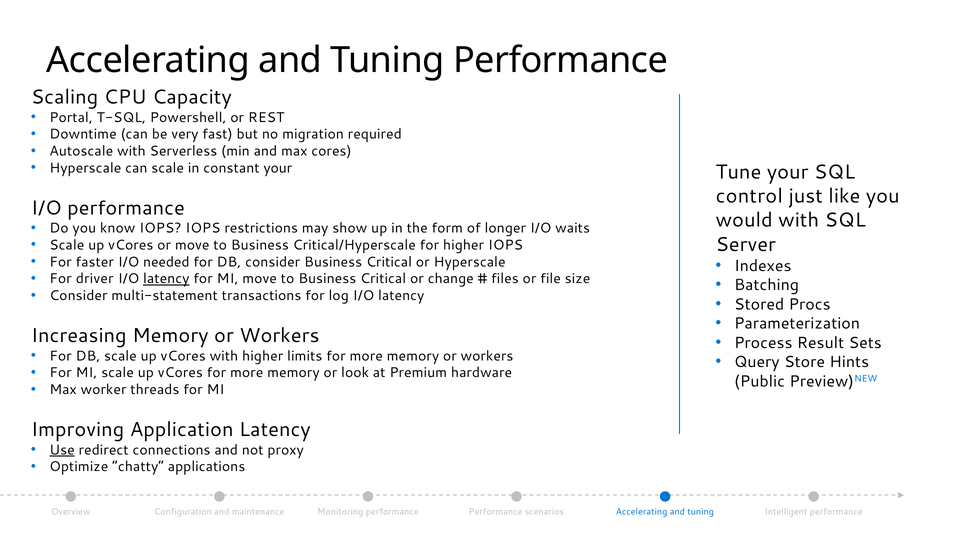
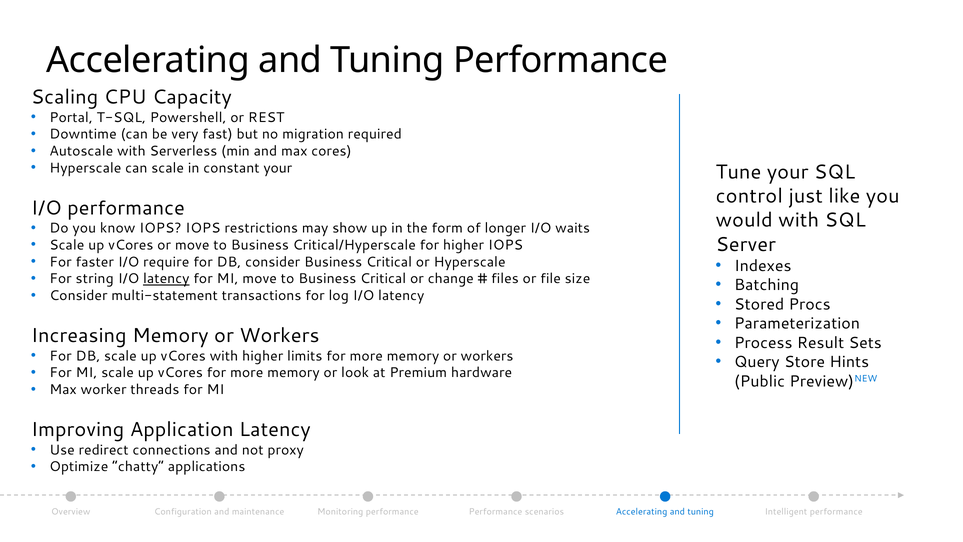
needed: needed -> require
driver: driver -> string
Use underline: present -> none
